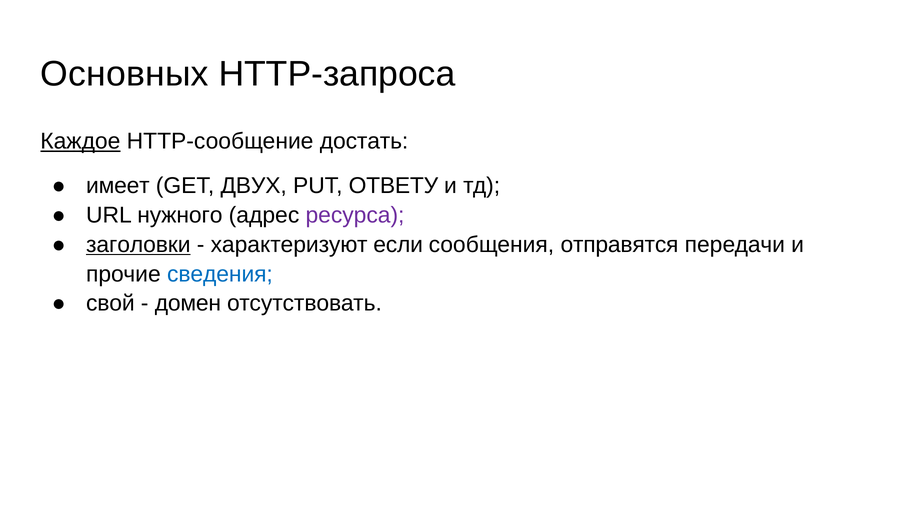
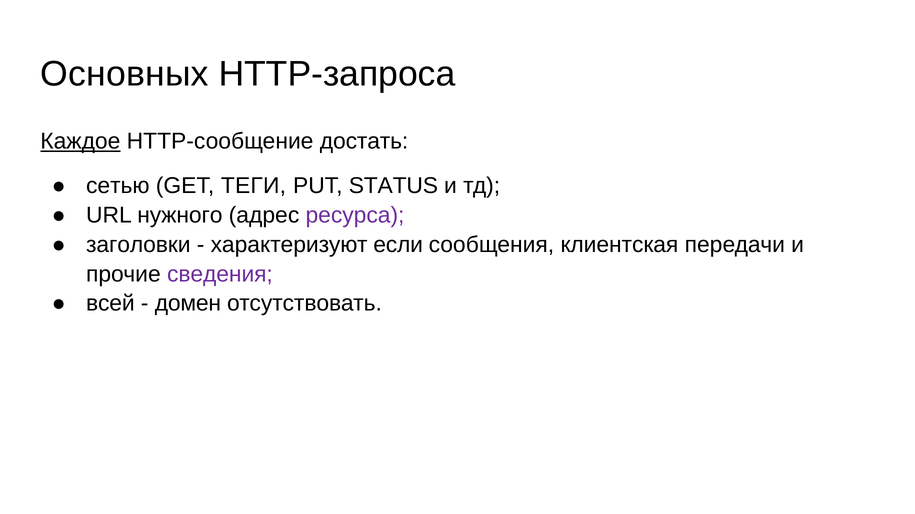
имеет: имеет -> сетью
ДВУХ: ДВУХ -> ТЕГИ
ОТВЕТУ: ОТВЕТУ -> STATUS
заголовки underline: present -> none
отправятся: отправятся -> клиентская
сведения colour: blue -> purple
свой: свой -> всей
